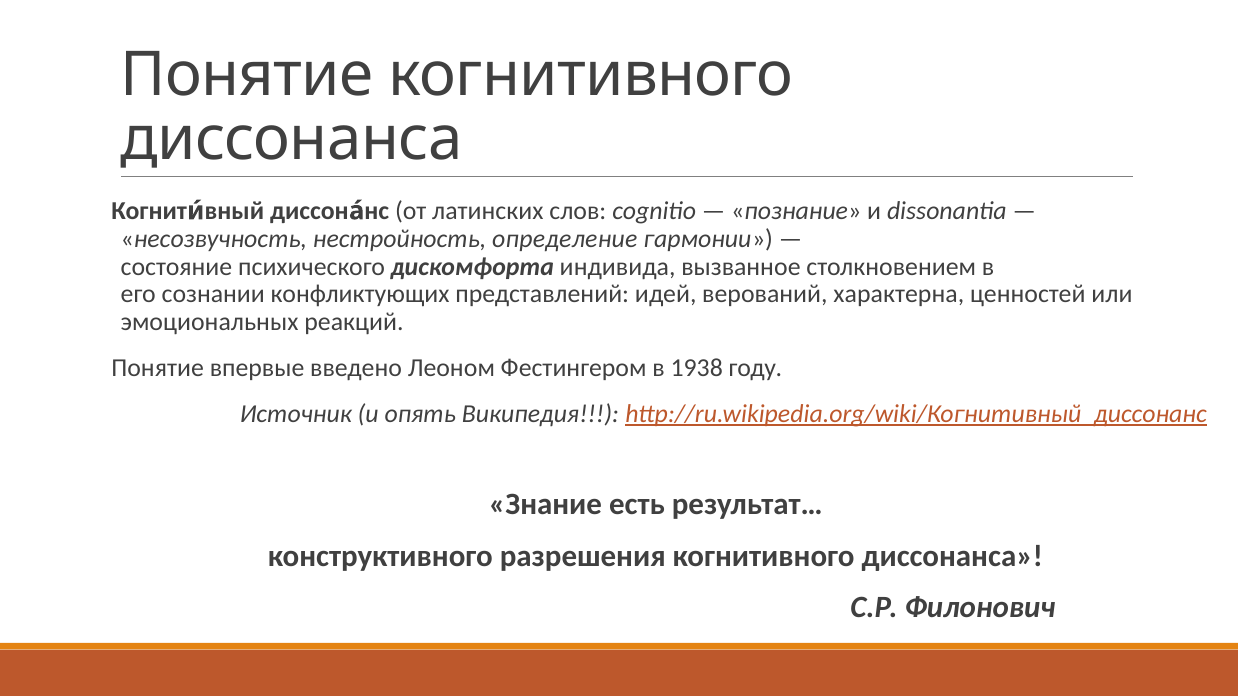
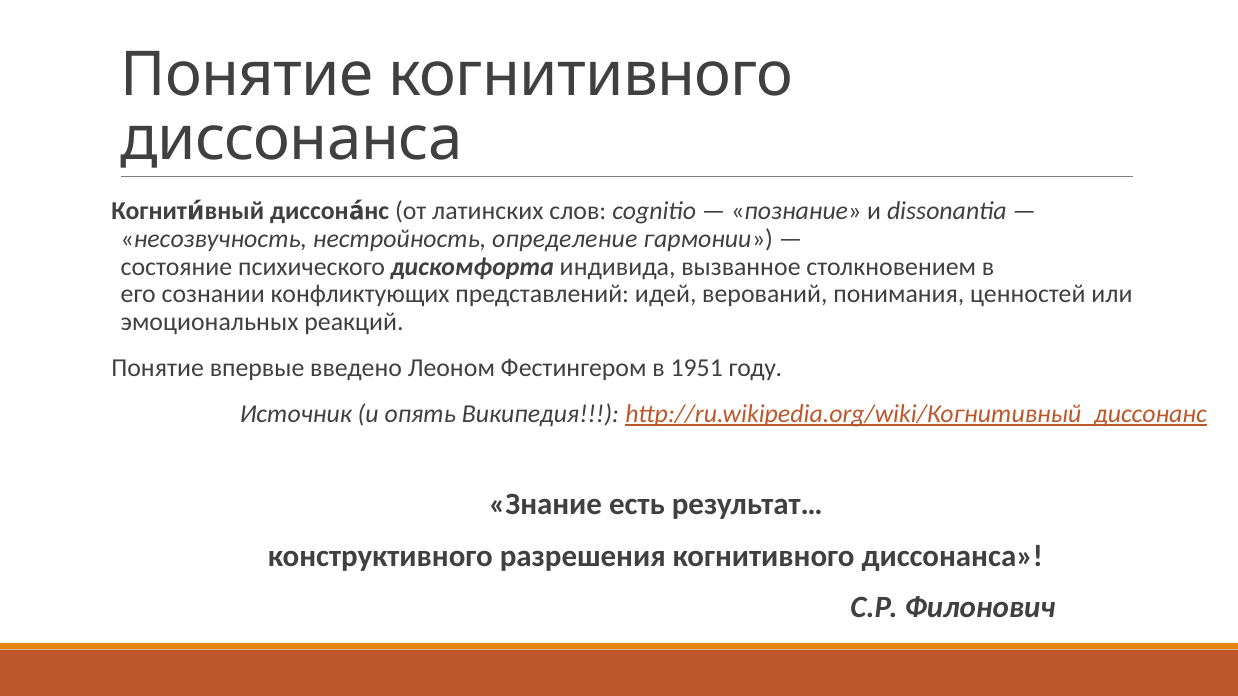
характерна: характерна -> понимания
1938: 1938 -> 1951
